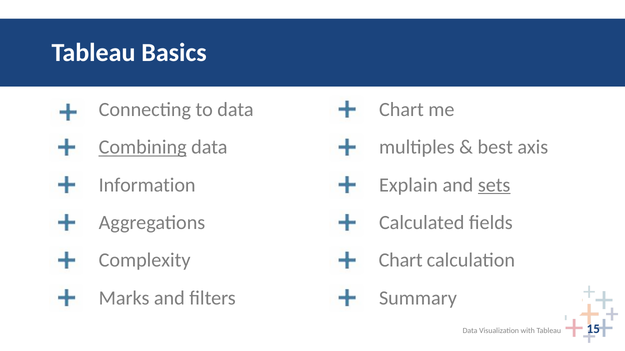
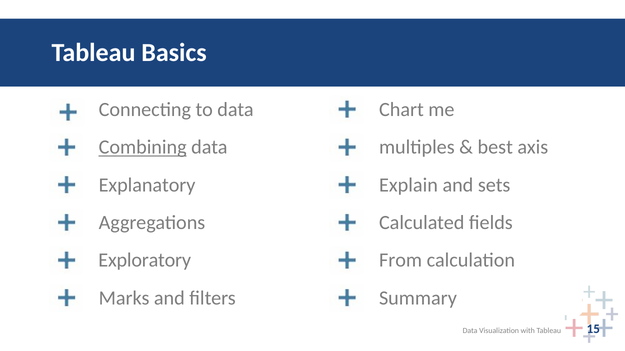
Information: Information -> Explanatory
sets underline: present -> none
Complexity: Complexity -> Exploratory
Chart at (401, 261): Chart -> From
